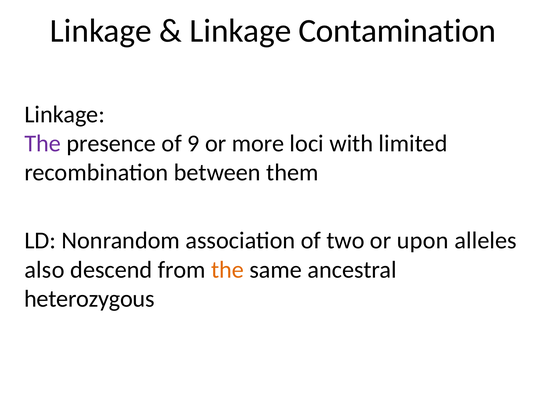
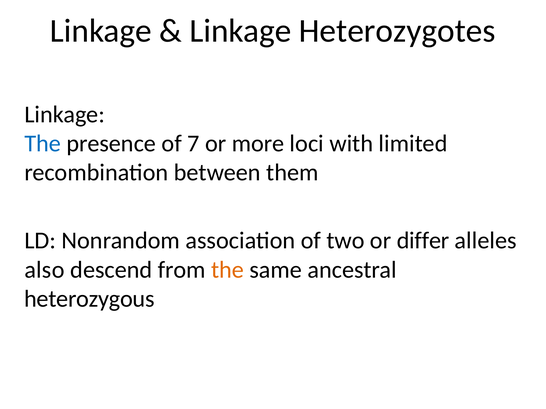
Contamination: Contamination -> Heterozygotes
The at (43, 144) colour: purple -> blue
9: 9 -> 7
upon: upon -> differ
